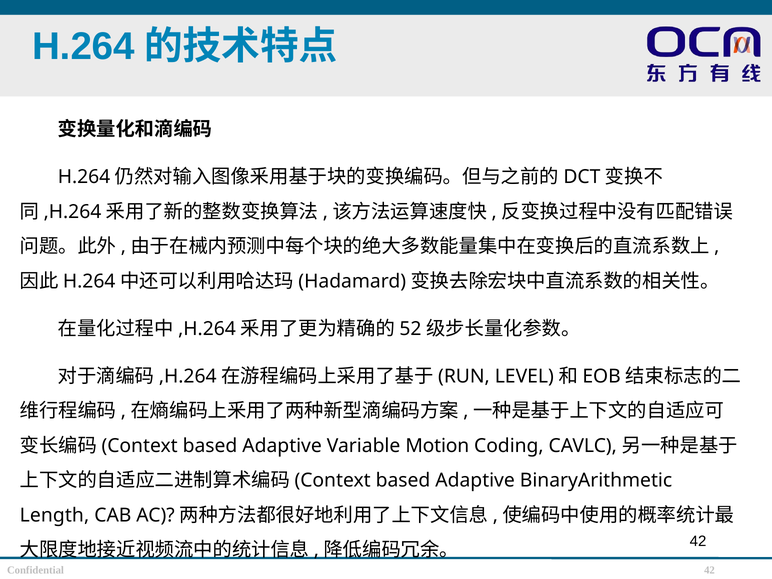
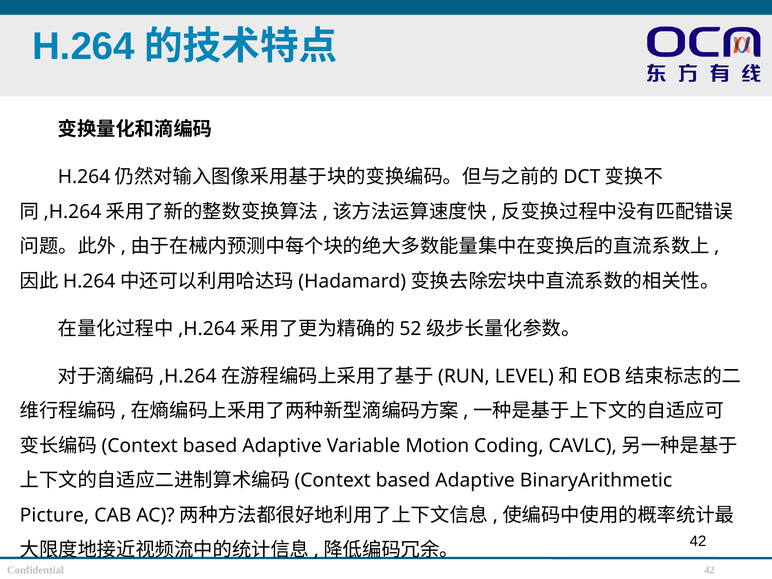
Length: Length -> Picture
